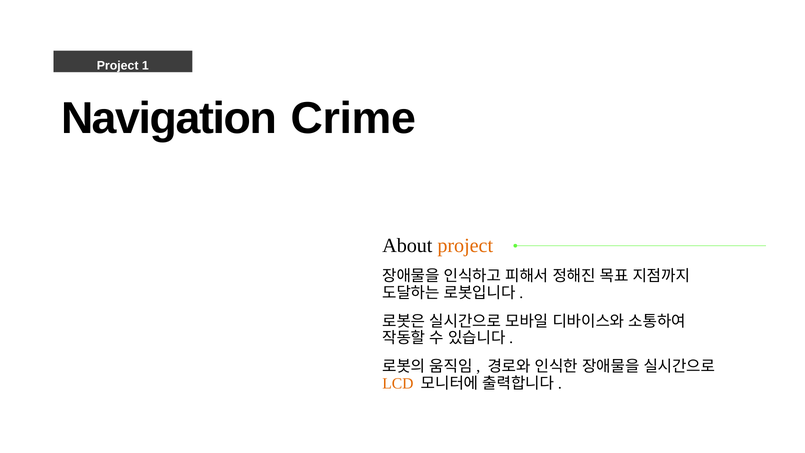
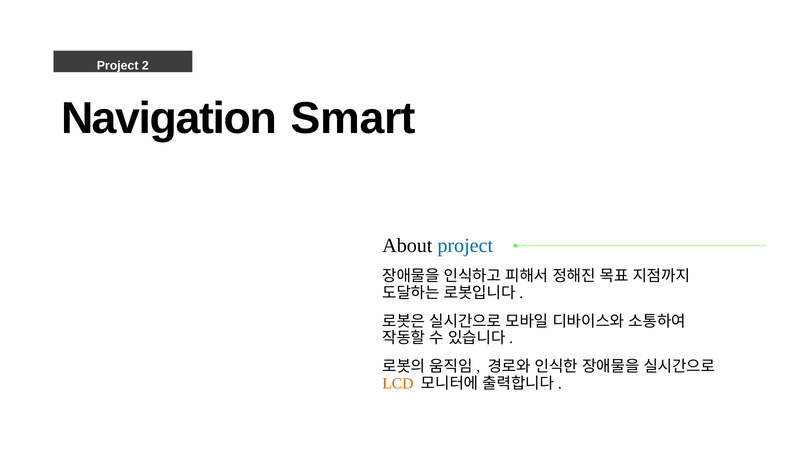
1: 1 -> 2
Crime: Crime -> Smart
project at (465, 246) colour: orange -> blue
